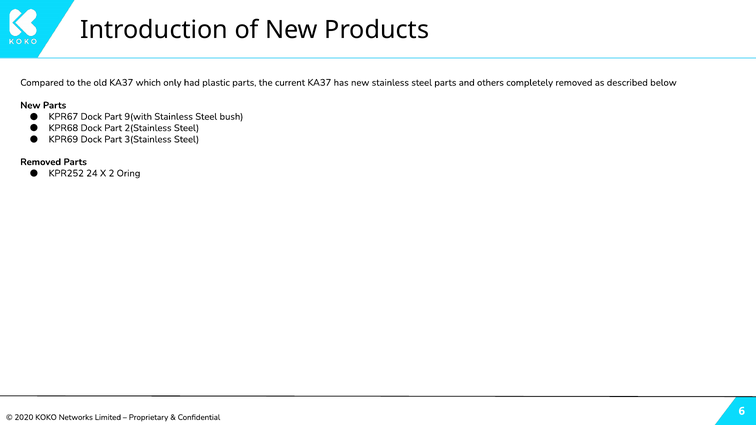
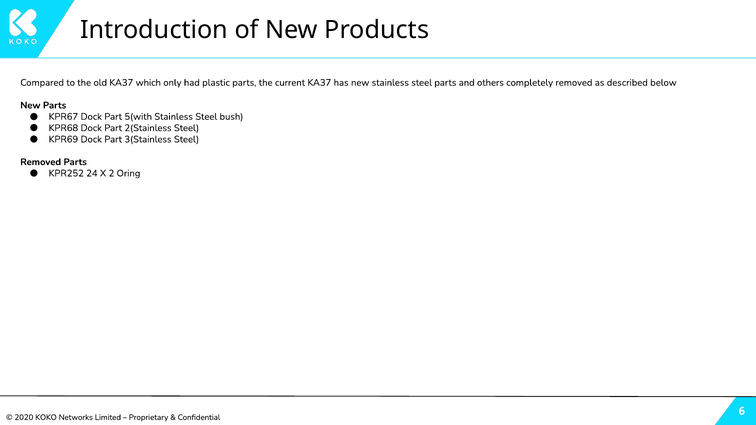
9(with: 9(with -> 5(with
